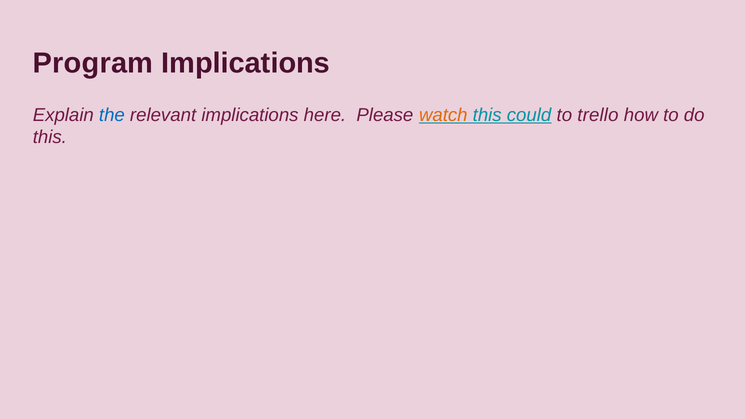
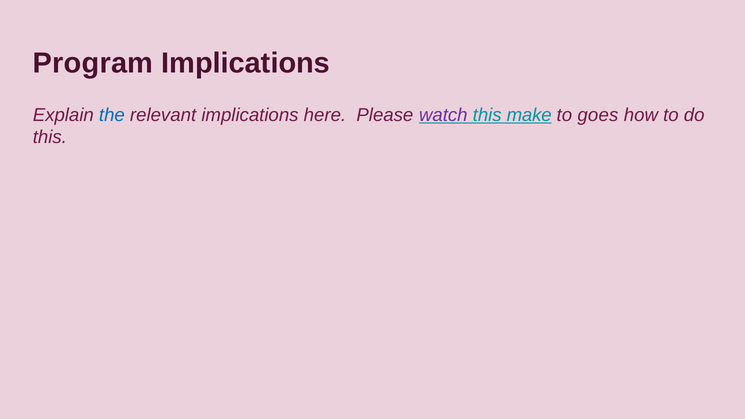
watch colour: orange -> purple
could: could -> make
trello: trello -> goes
